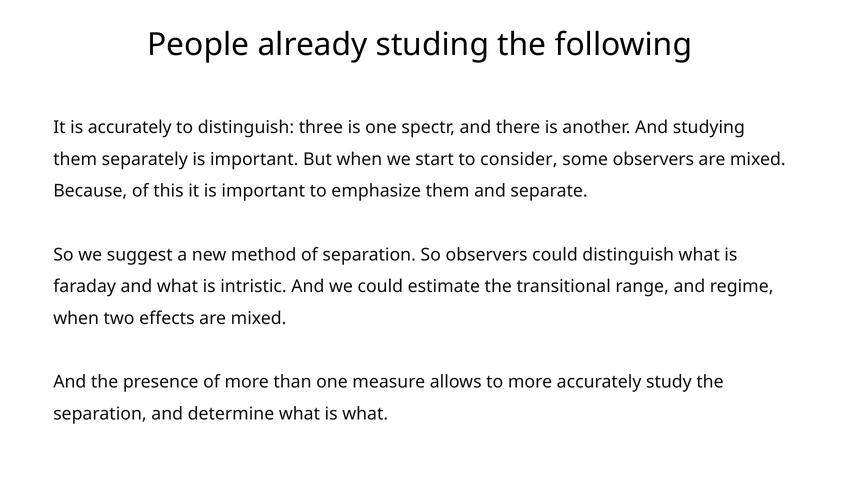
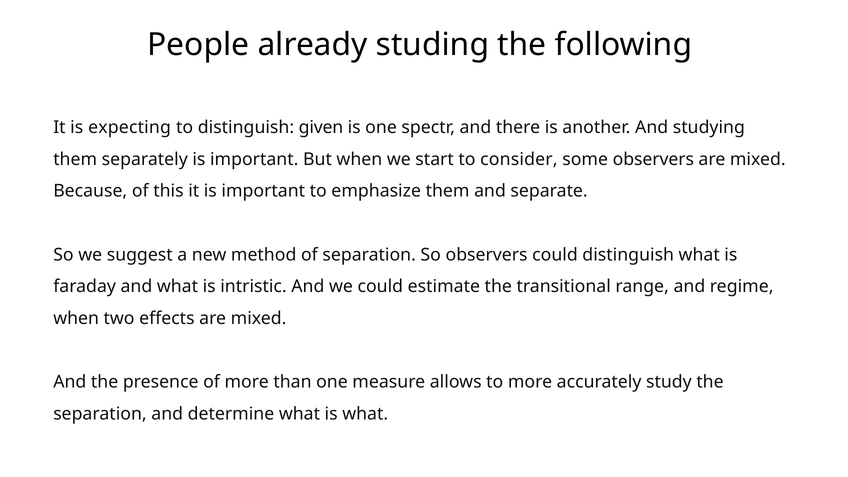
is accurately: accurately -> expecting
three: three -> given
